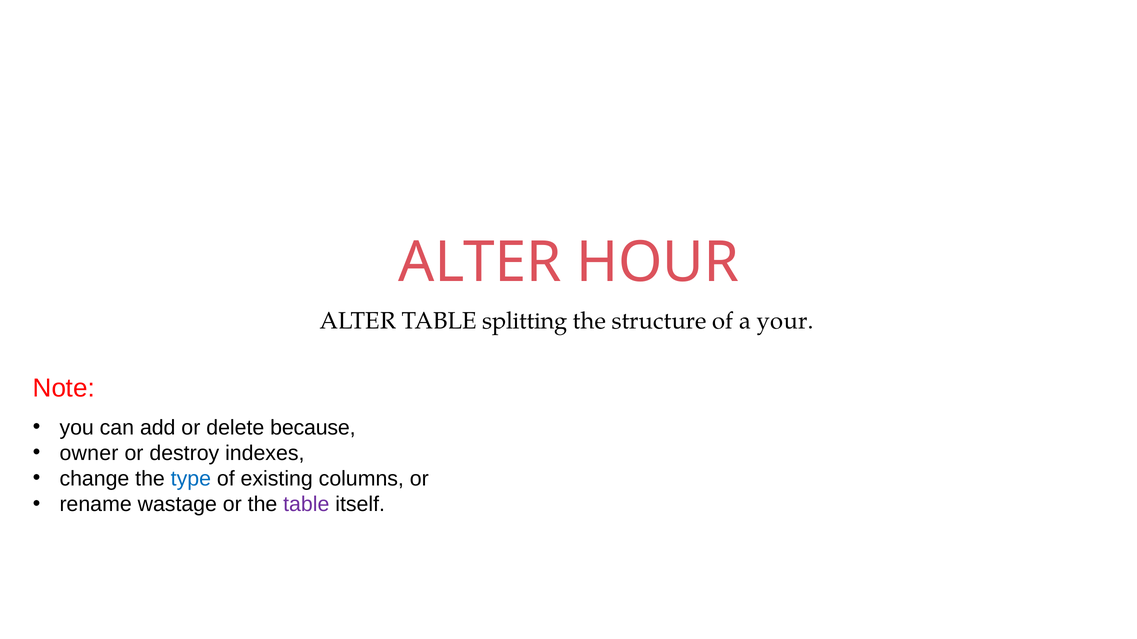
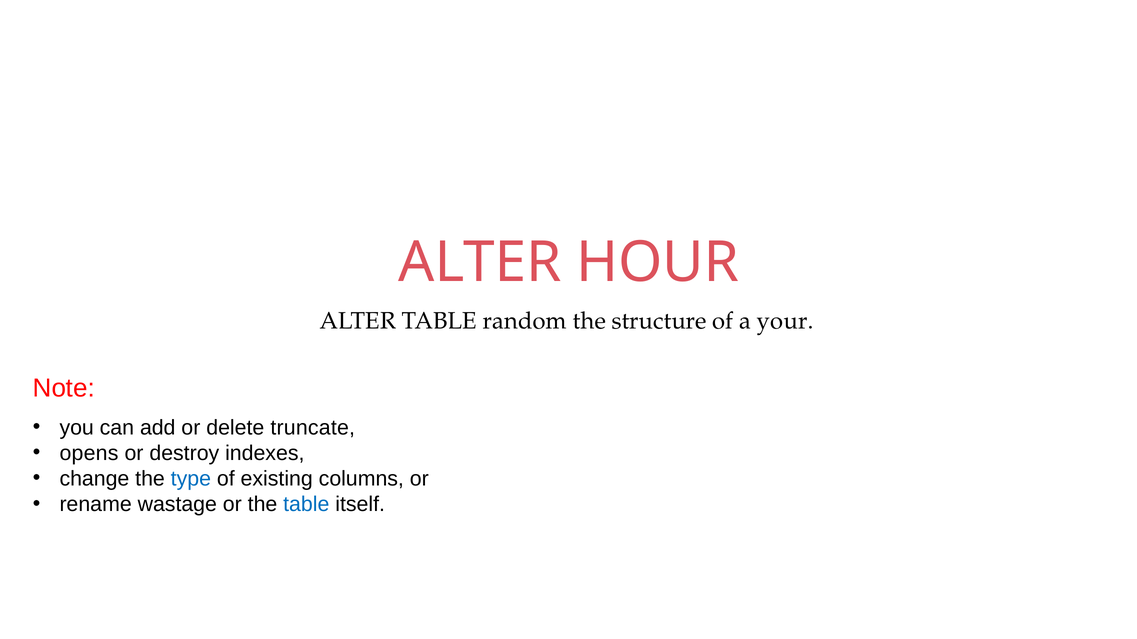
splitting: splitting -> random
because: because -> truncate
owner: owner -> opens
table at (306, 505) colour: purple -> blue
